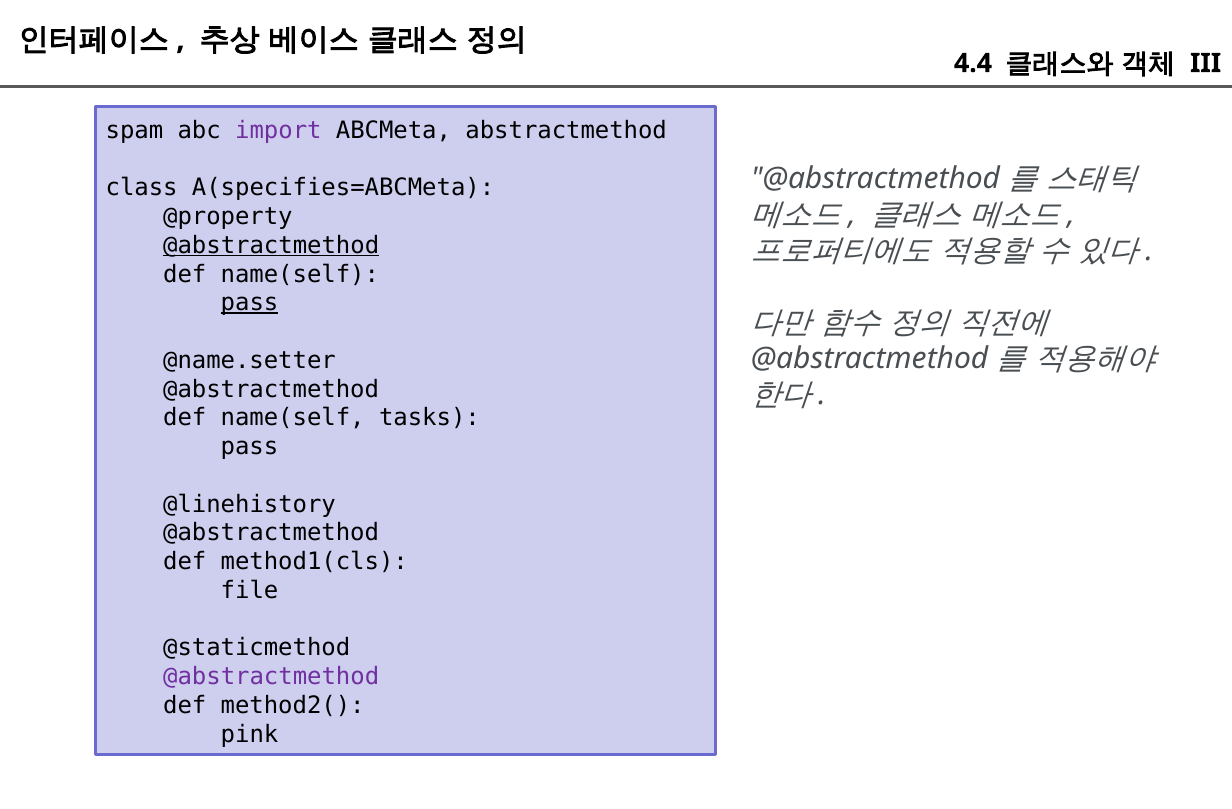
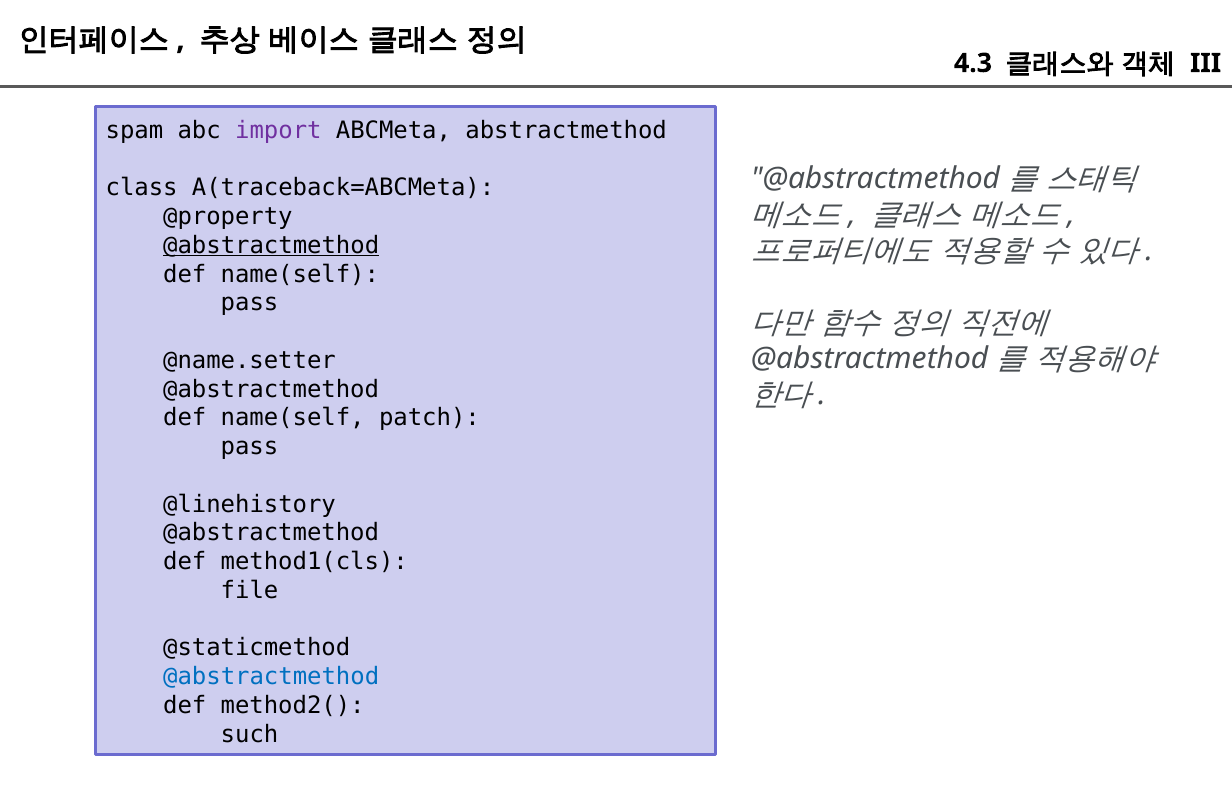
4.4: 4.4 -> 4.3
A(specifies=ABCMeta: A(specifies=ABCMeta -> A(traceback=ABCMeta
pass at (250, 303) underline: present -> none
tasks: tasks -> patch
@abstractmethod at (271, 677) colour: purple -> blue
pink: pink -> such
